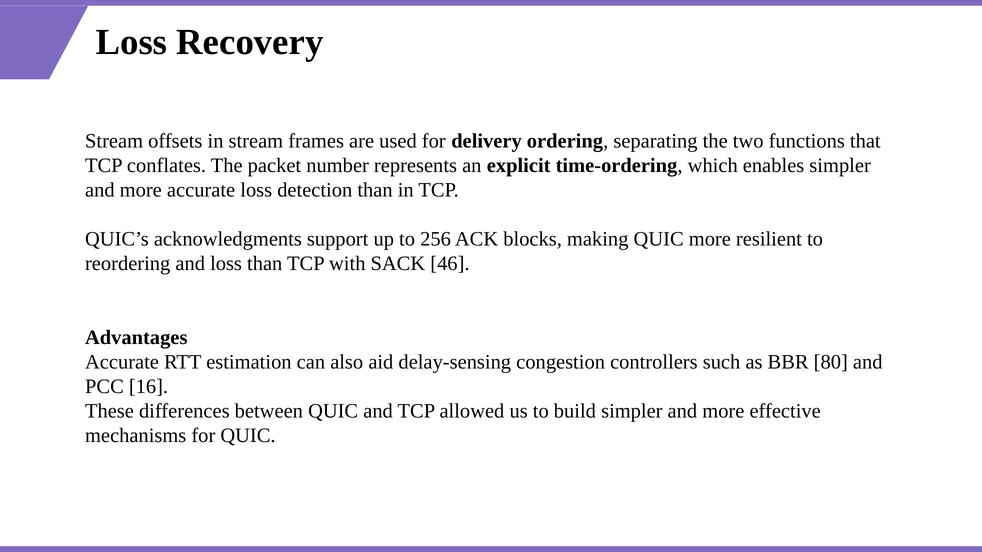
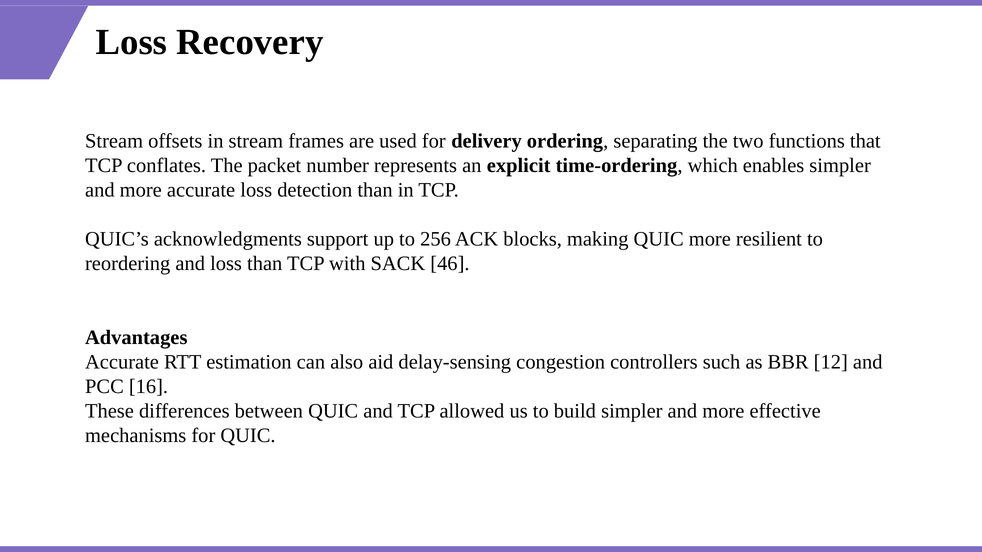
80: 80 -> 12
